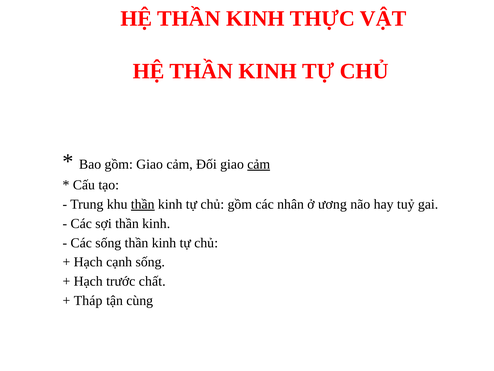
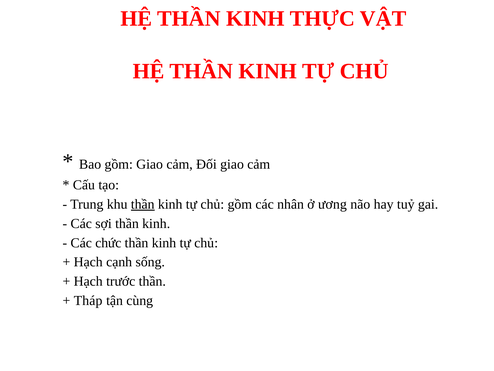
cảm at (259, 164) underline: present -> none
Các sống: sống -> chức
trước chất: chất -> thần
